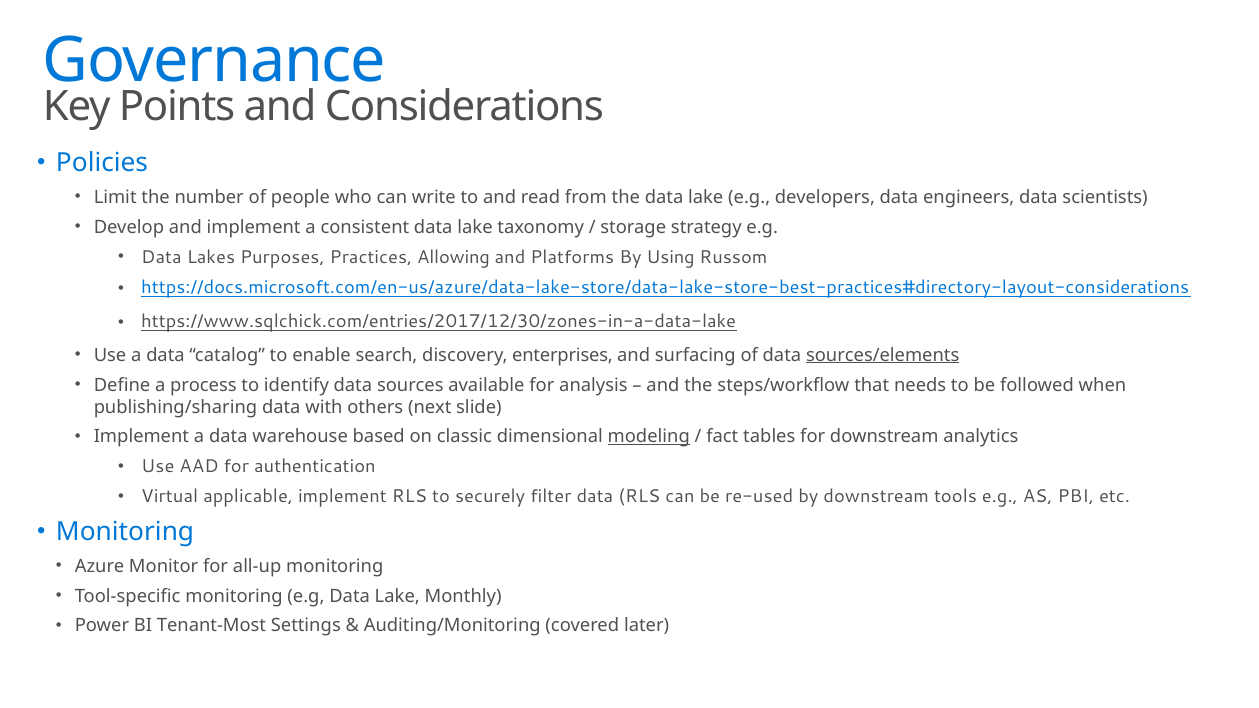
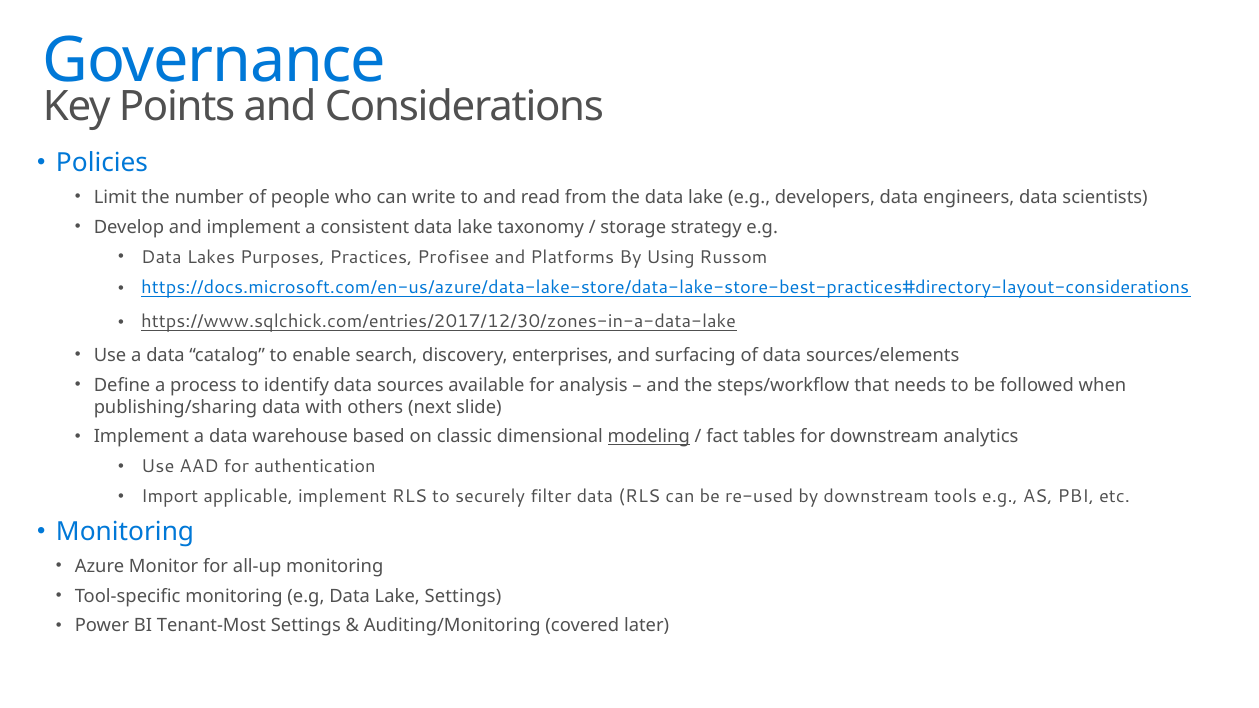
Allowing: Allowing -> Profisee
sources/elements underline: present -> none
Virtual: Virtual -> Import
Lake Monthly: Monthly -> Settings
